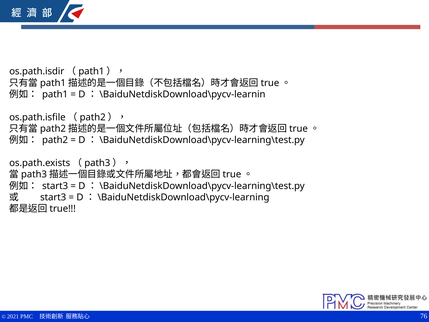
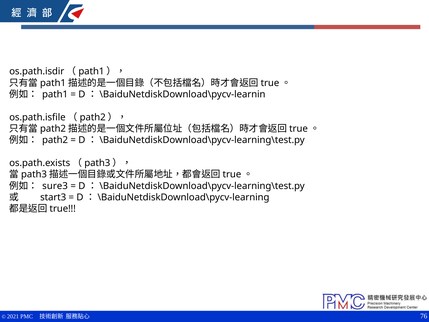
start3 at (55, 186): start3 -> sure3
